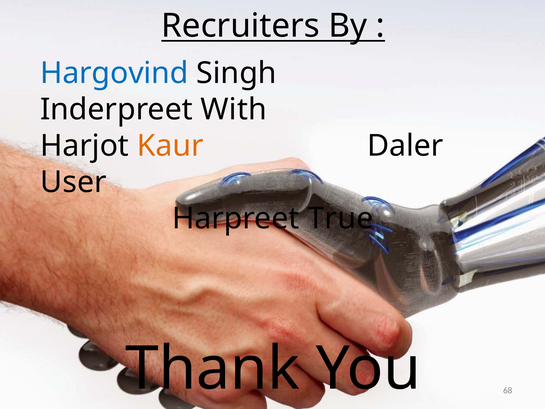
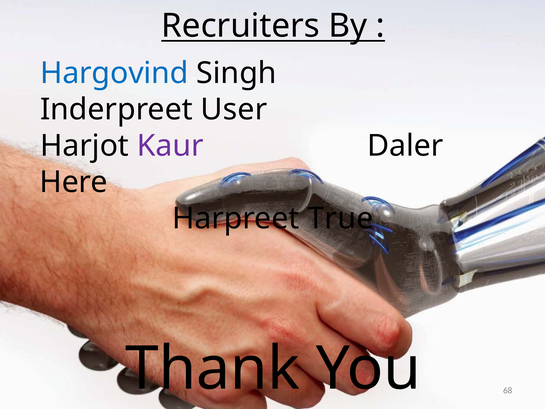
With: With -> User
Kaur colour: orange -> purple
User: User -> Here
